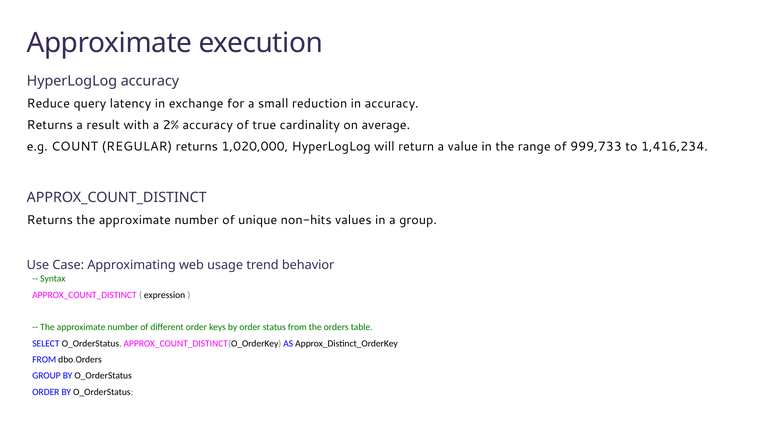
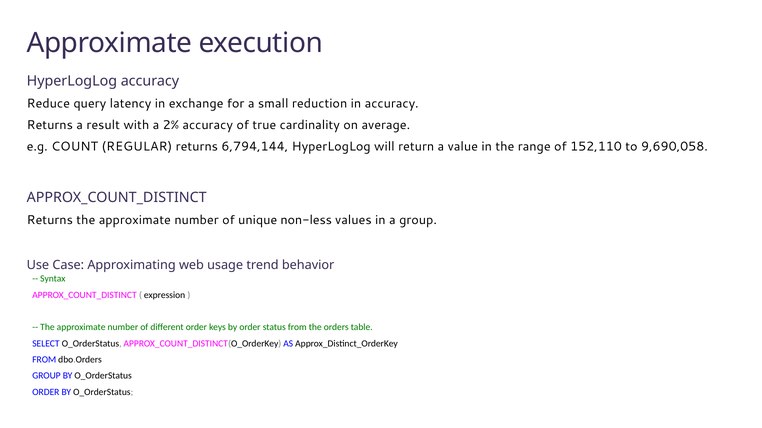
1,020,000: 1,020,000 -> 6,794,144
999,733: 999,733 -> 152,110
1,416,234: 1,416,234 -> 9,690,058
non-hits: non-hits -> non-less
